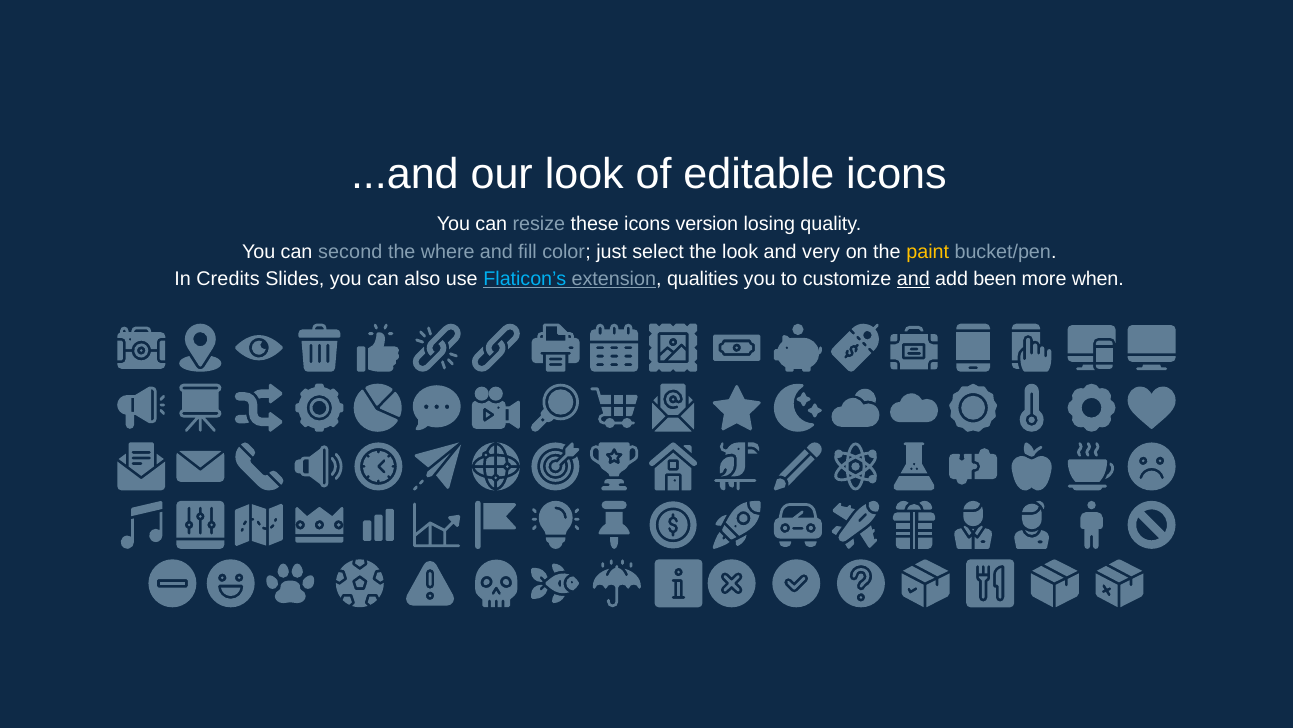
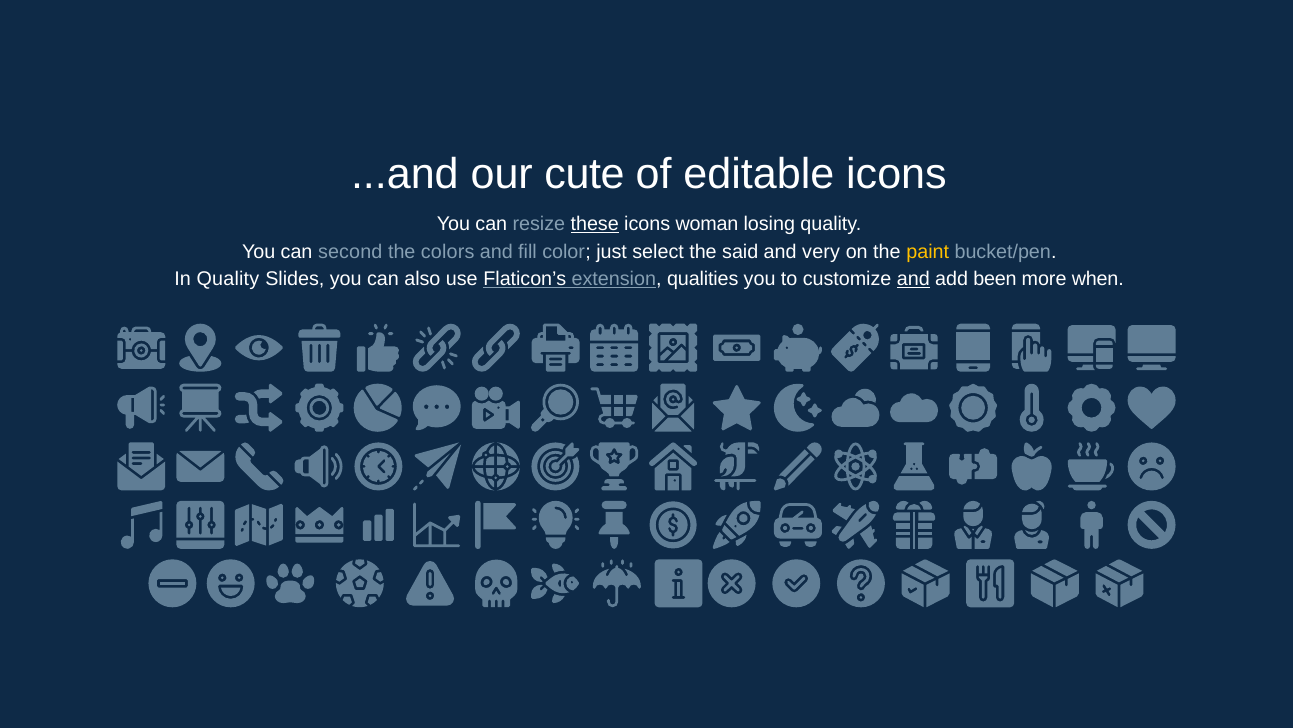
our look: look -> cute
these underline: none -> present
version: version -> woman
where: where -> colors
the look: look -> said
In Credits: Credits -> Quality
Flaticon’s colour: light blue -> white
